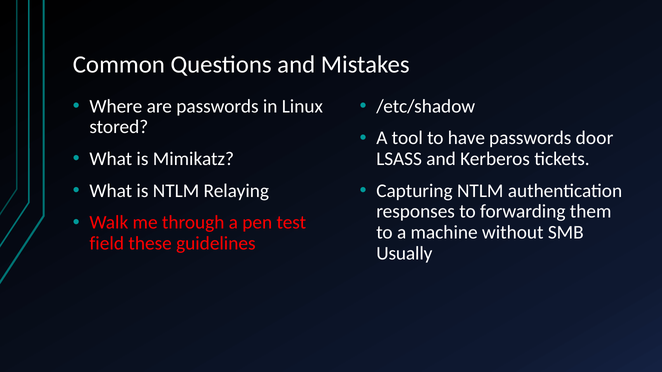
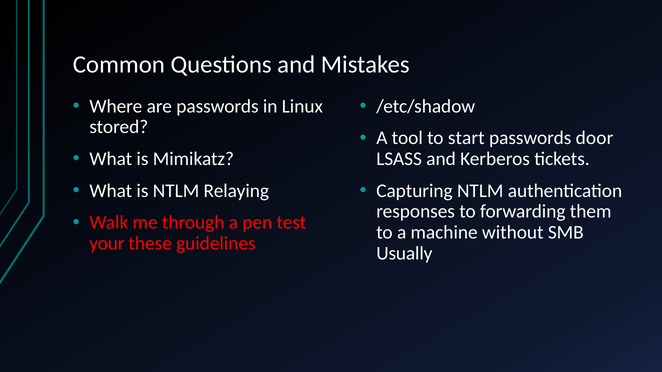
have: have -> start
field: field -> your
